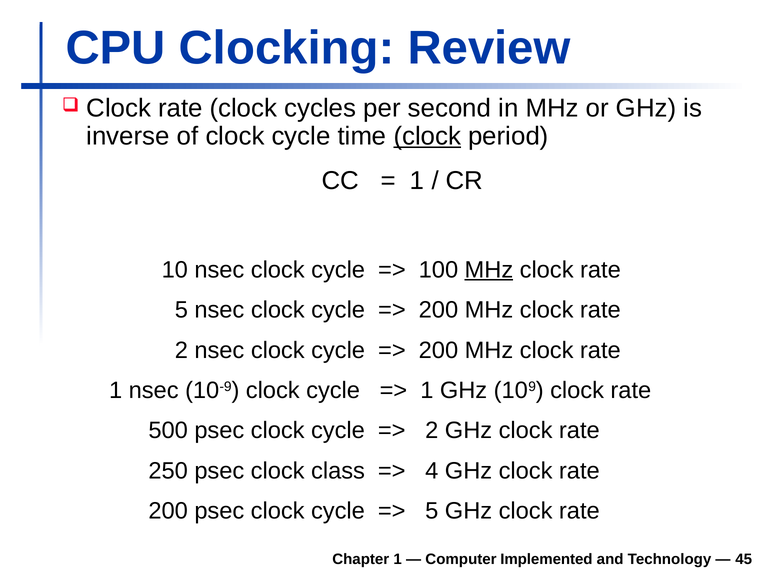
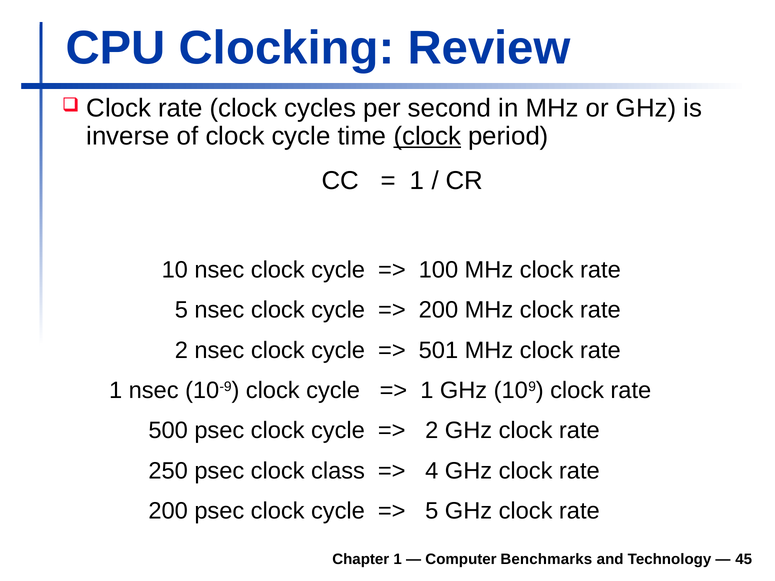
MHz at (489, 270) underline: present -> none
200 at (438, 350): 200 -> 501
Implemented: Implemented -> Benchmarks
